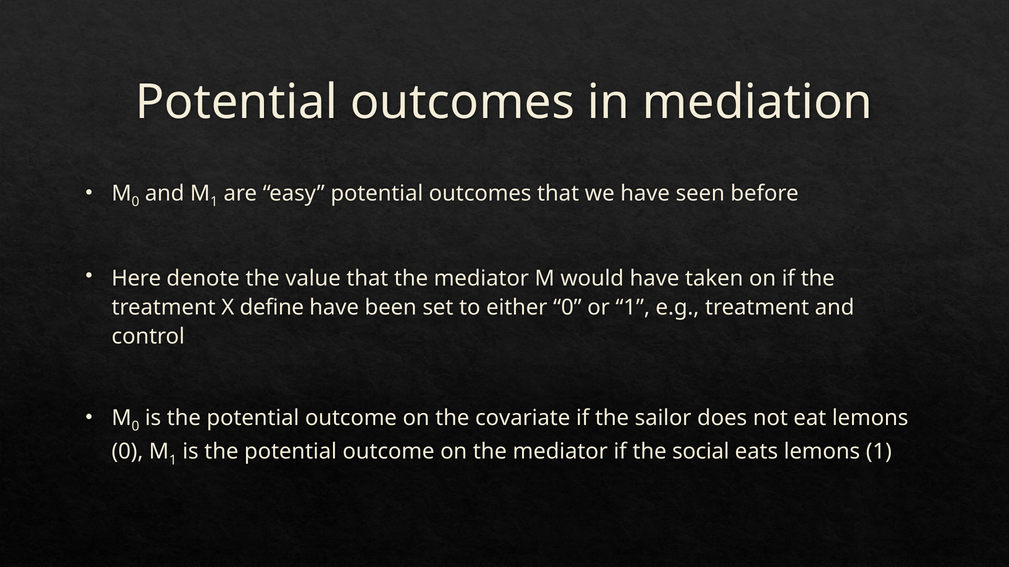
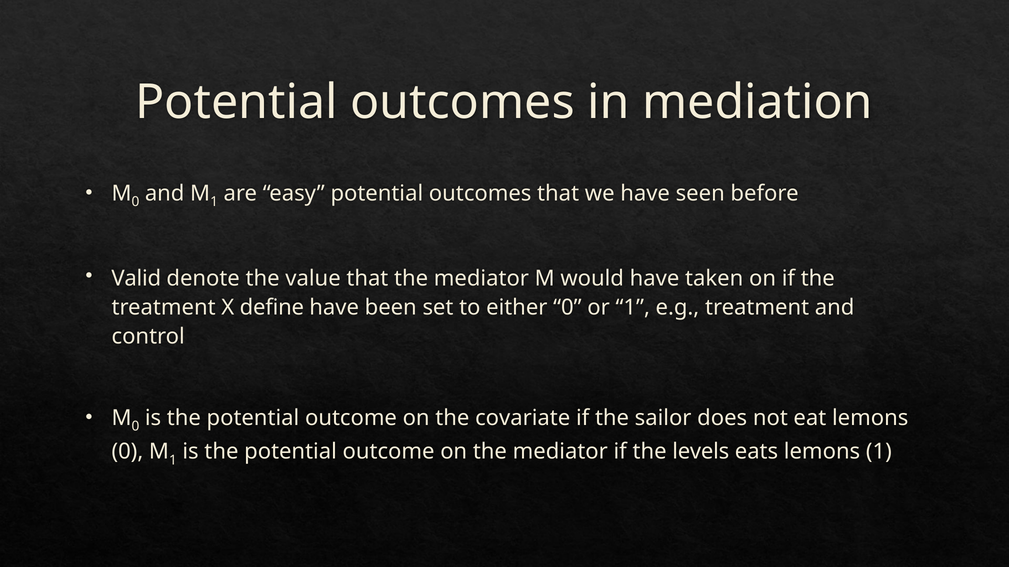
Here: Here -> Valid
social: social -> levels
